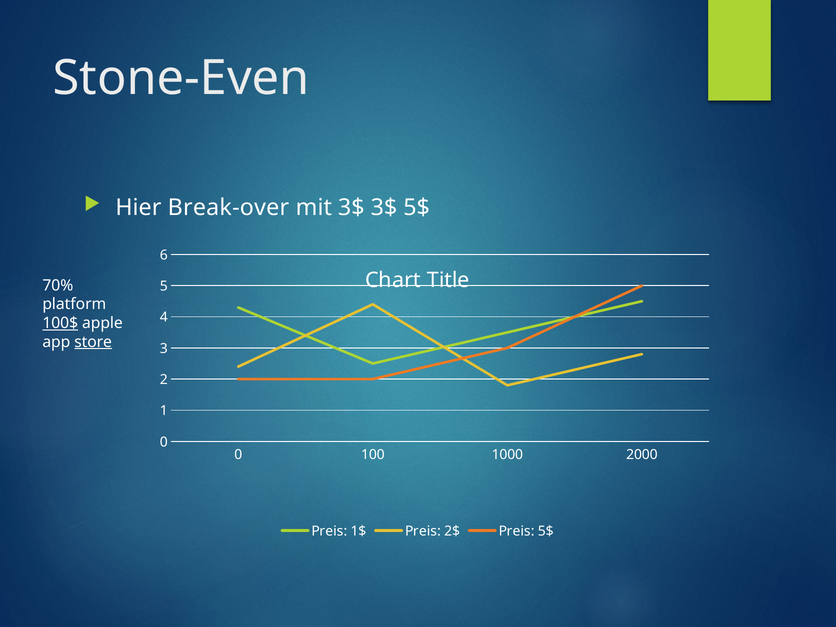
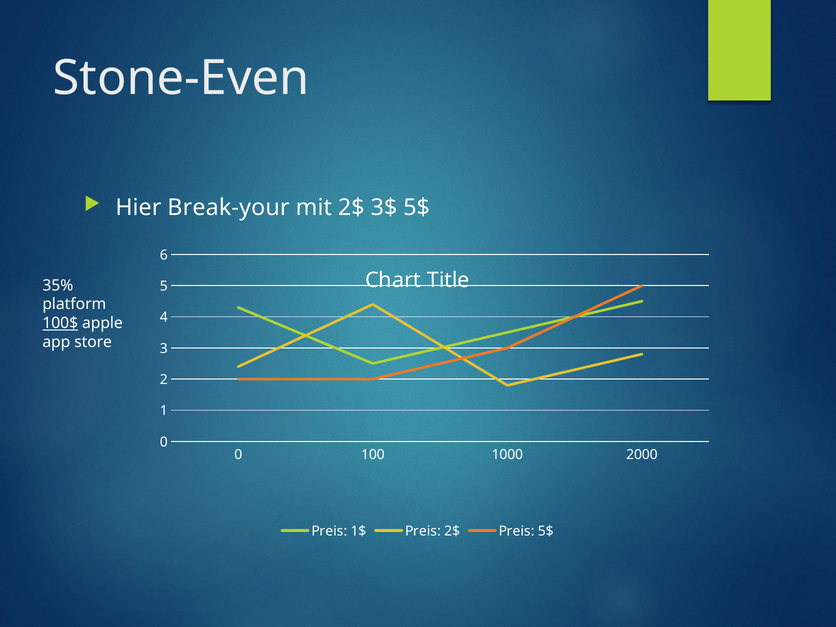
Break-over: Break-over -> Break-your
mit 3$: 3$ -> 2$
70%: 70% -> 35%
store underline: present -> none
